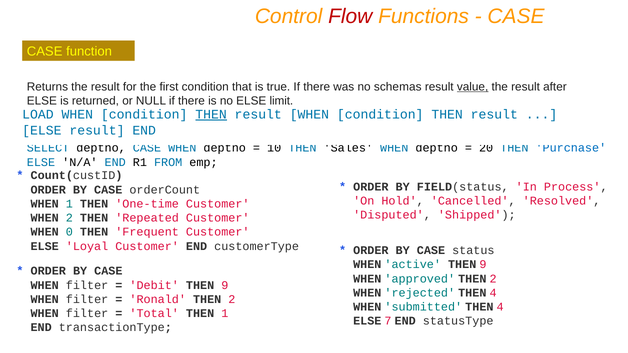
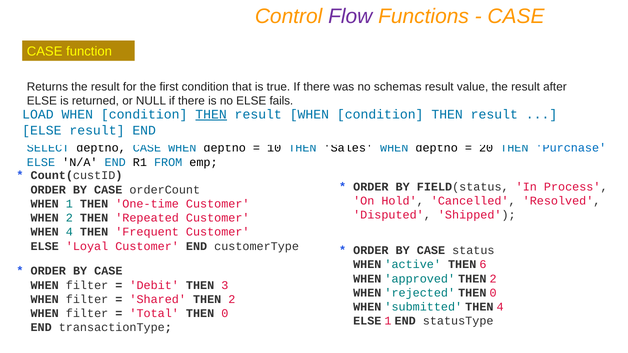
Flow colour: red -> purple
value underline: present -> none
limit: limit -> fails
WHEN 0: 0 -> 4
active THEN 9: 9 -> 6
Debit THEN 9: 9 -> 3
rejected THEN 4: 4 -> 0
Ronald: Ronald -> Shared
Total THEN 1: 1 -> 0
ELSE 7: 7 -> 1
